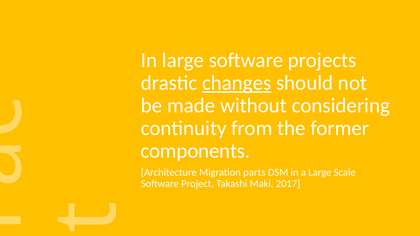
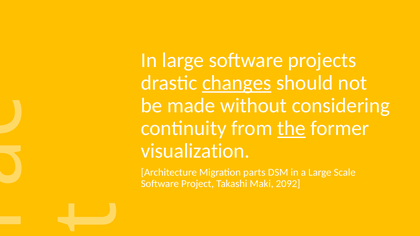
the underline: none -> present
components: components -> visualization
2017: 2017 -> 2092
